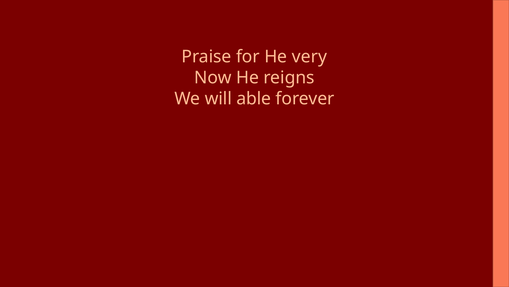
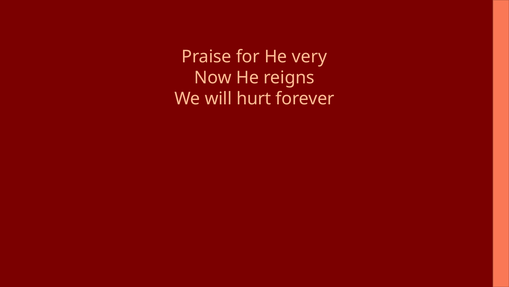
able: able -> hurt
